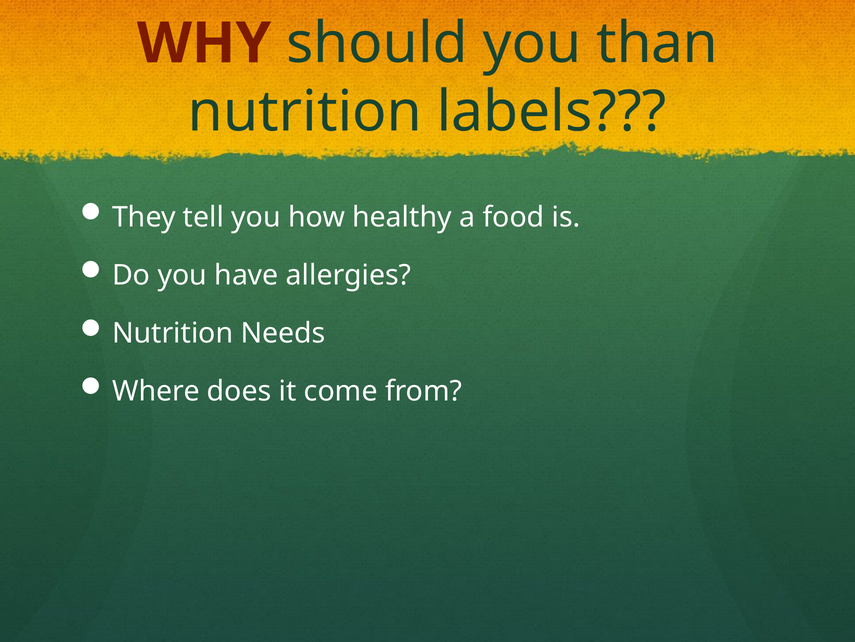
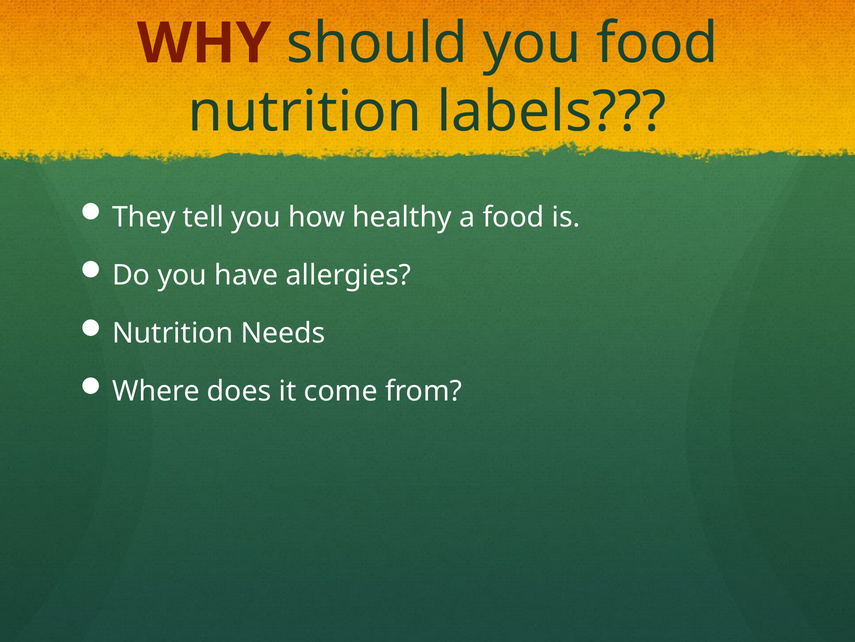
you than: than -> food
